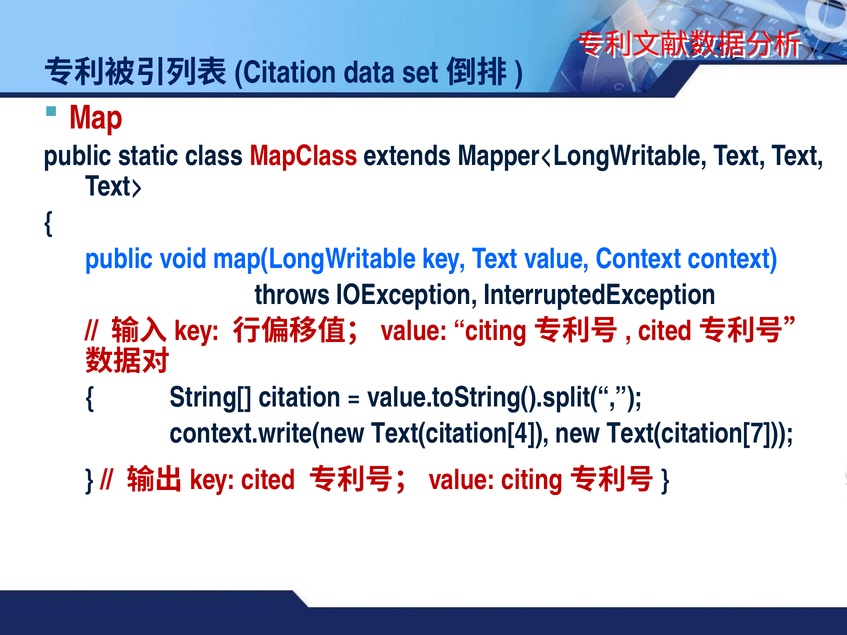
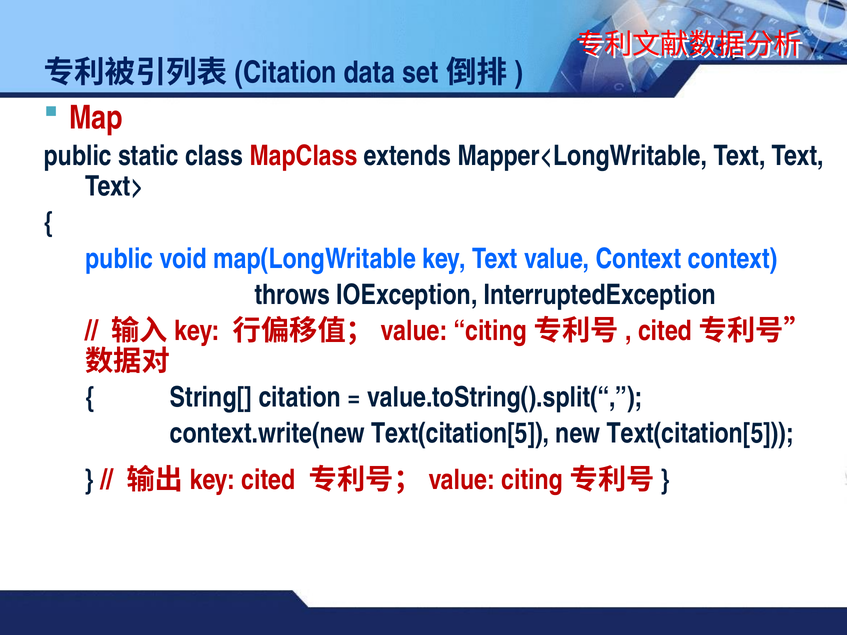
context.write(new Text(citation[4: Text(citation[4 -> Text(citation[5
new Text(citation[7: Text(citation[7 -> Text(citation[5
